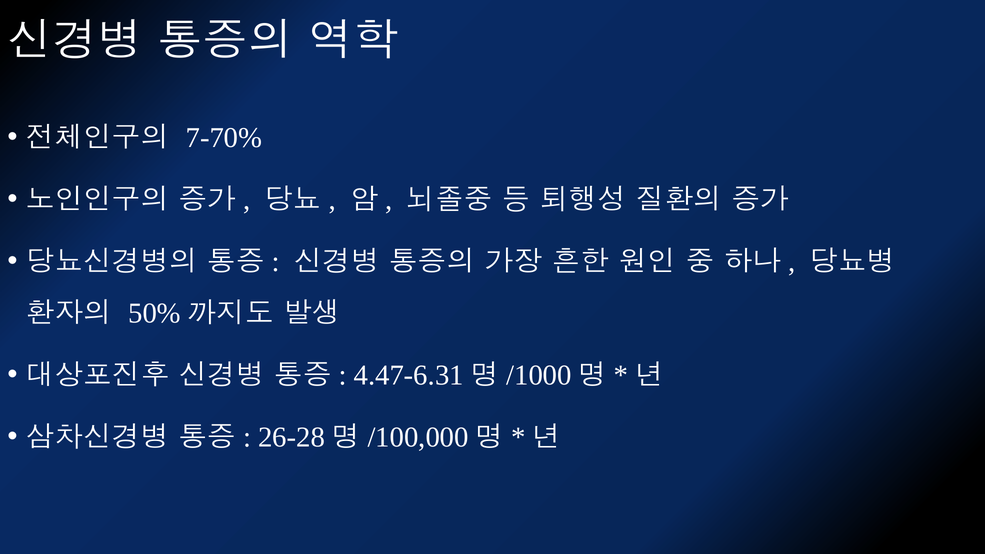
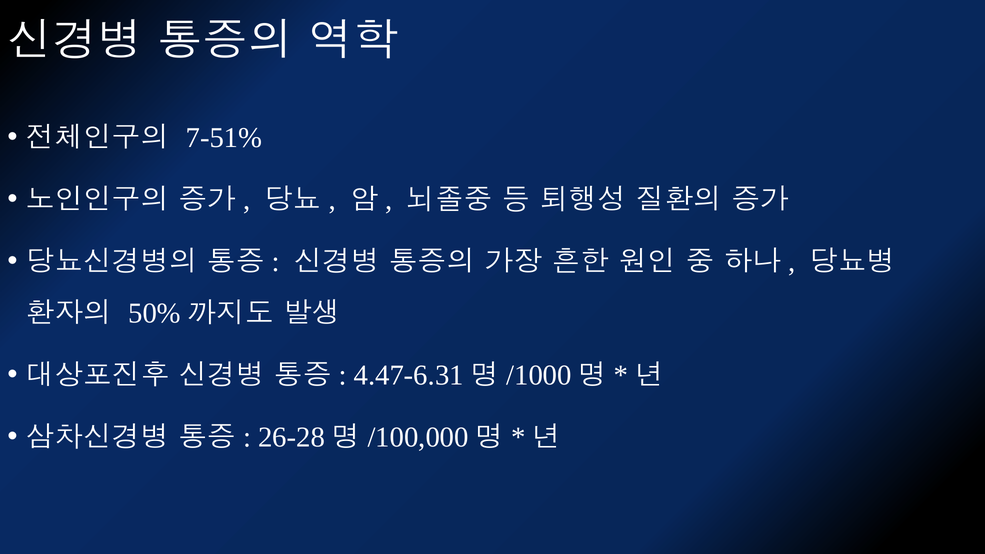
7-70%: 7-70% -> 7-51%
